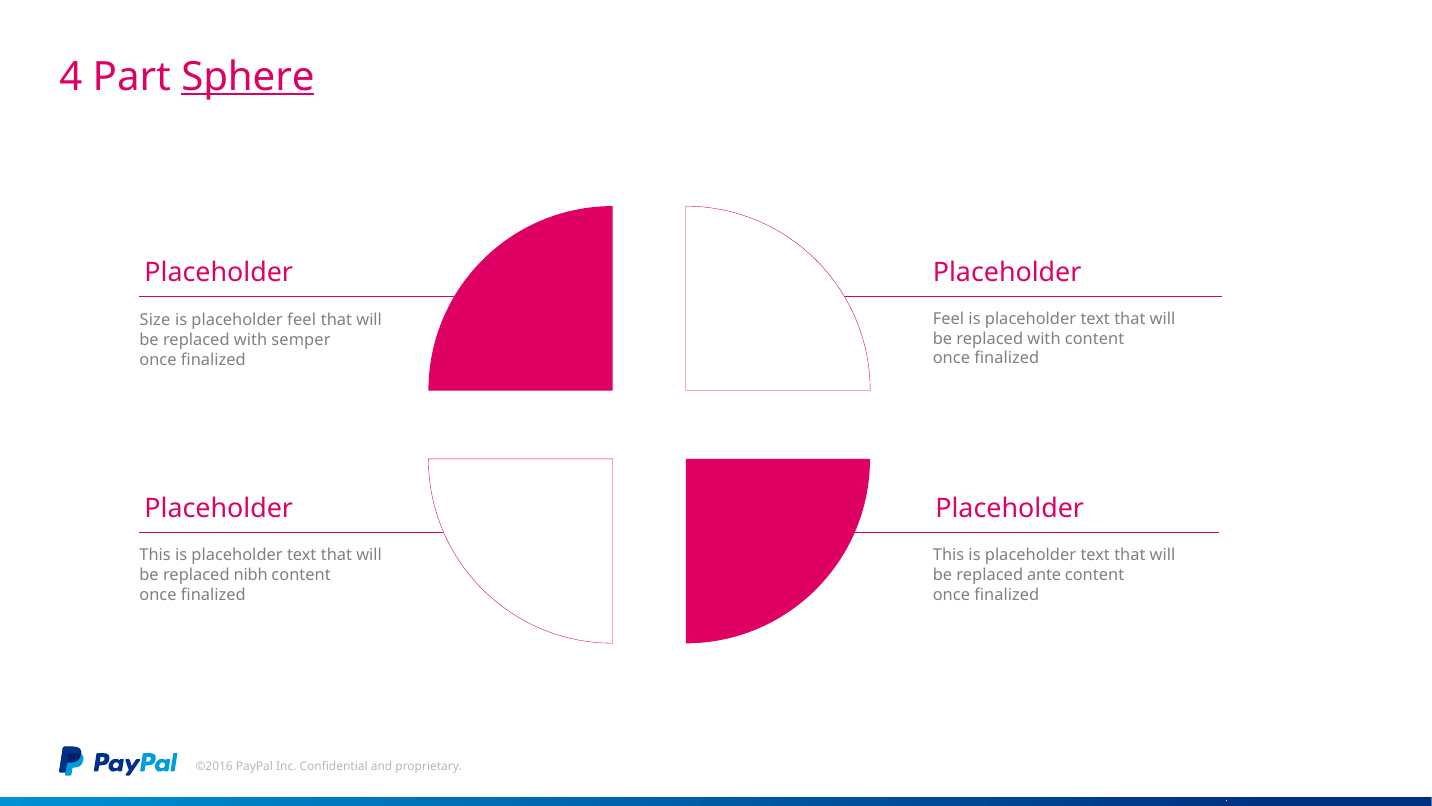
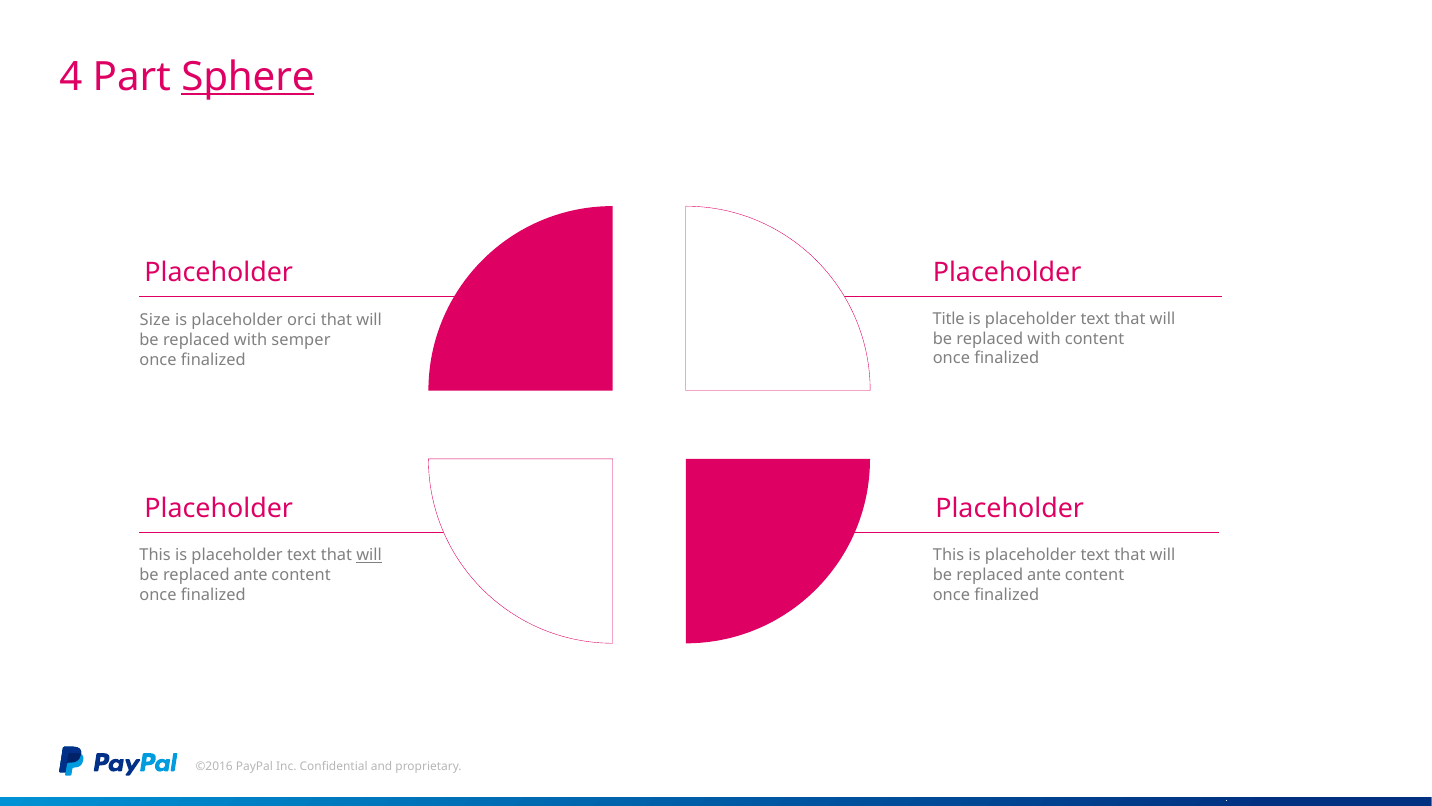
Feel at (949, 319): Feel -> Title
is placeholder feel: feel -> orci
will at (369, 555) underline: none -> present
nibh at (251, 575): nibh -> ante
